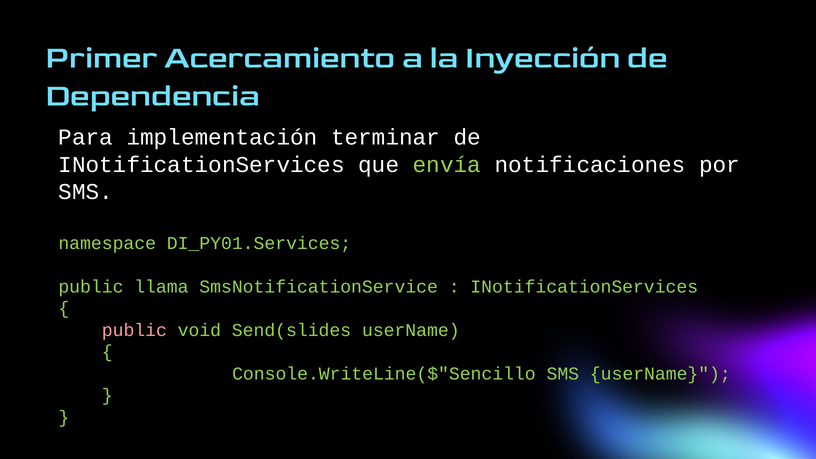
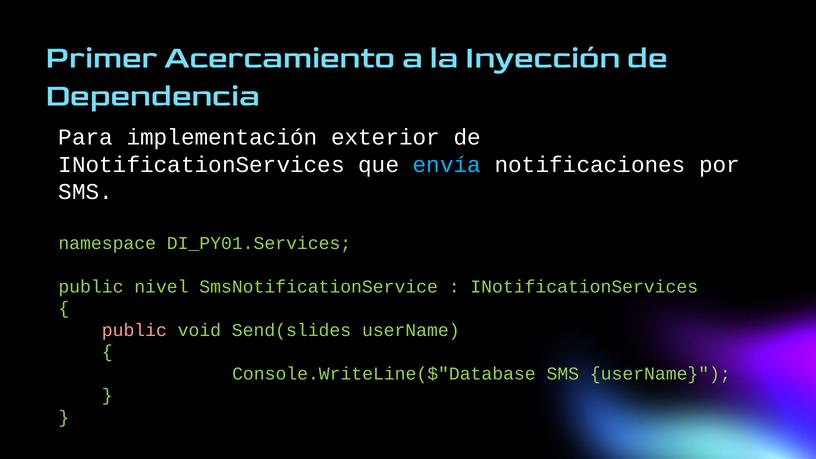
terminar: terminar -> exterior
envía colour: light green -> light blue
llama: llama -> nivel
Console.WriteLine($"Sencillo: Console.WriteLine($"Sencillo -> Console.WriteLine($"Database
